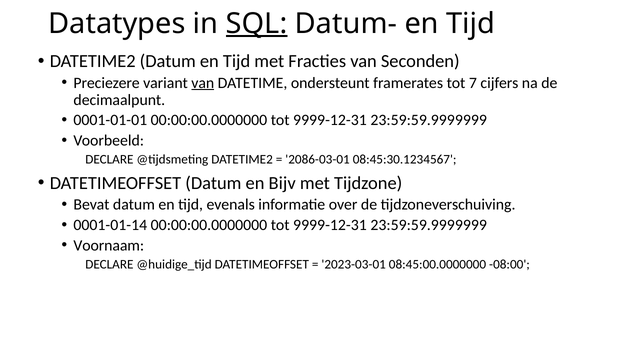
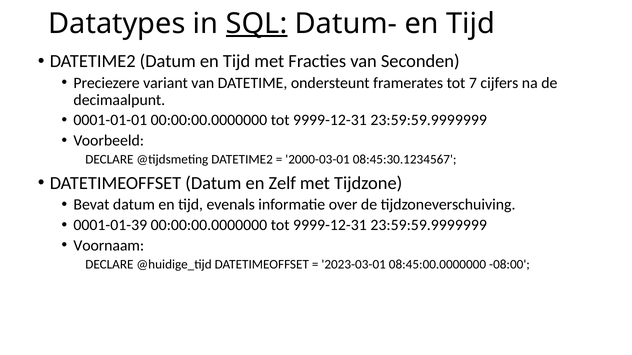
van at (203, 83) underline: present -> none
2086-03-01: 2086-03-01 -> 2000-03-01
Bijv: Bijv -> Zelf
0001-01-14: 0001-01-14 -> 0001-01-39
